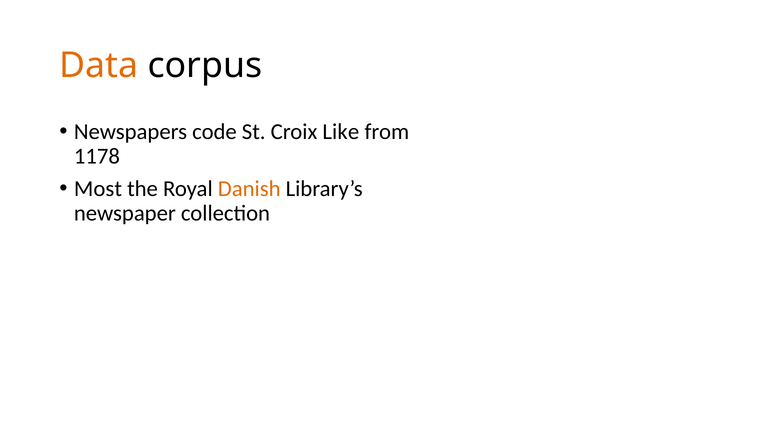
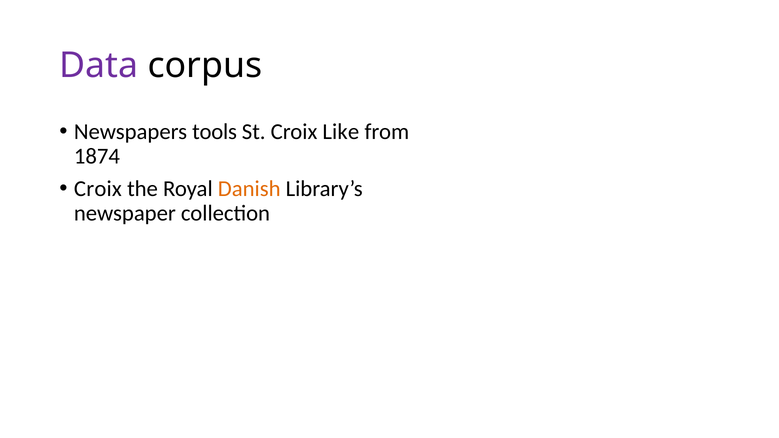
Data colour: orange -> purple
code: code -> tools
1178: 1178 -> 1874
Most at (98, 189): Most -> Croix
